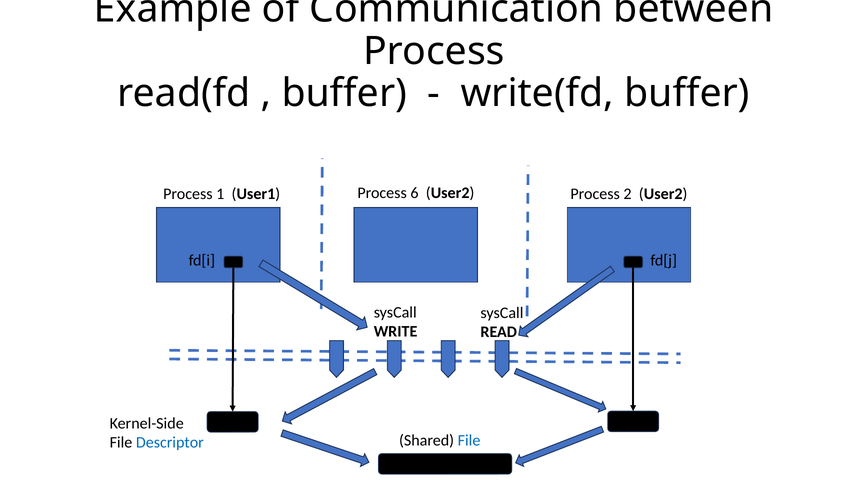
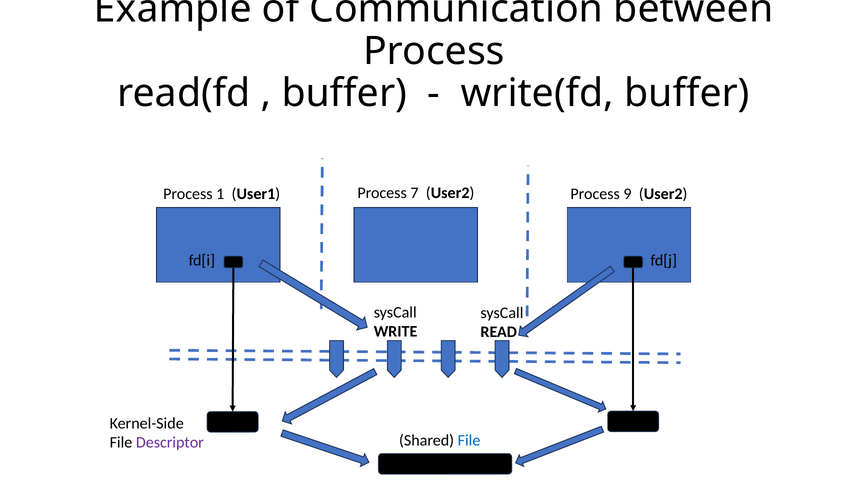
6: 6 -> 7
2: 2 -> 9
Descriptor colour: blue -> purple
